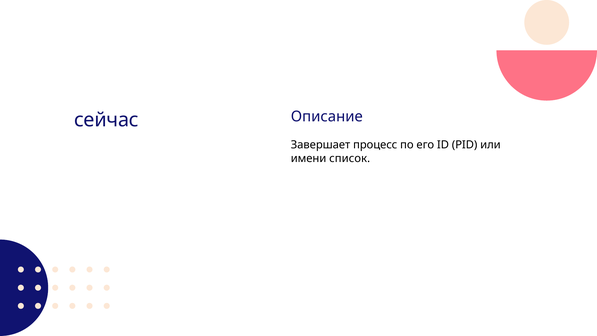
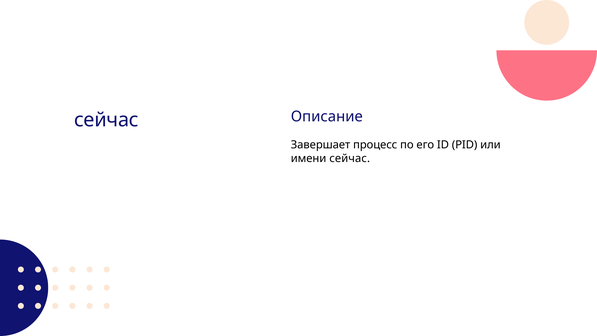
имени список: список -> сейчас
